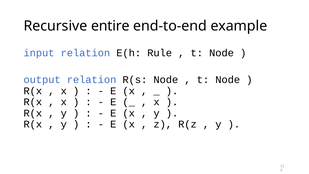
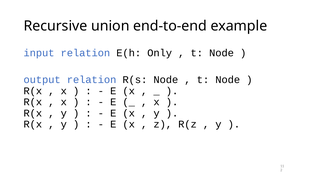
entire: entire -> union
Rule: Rule -> Only
